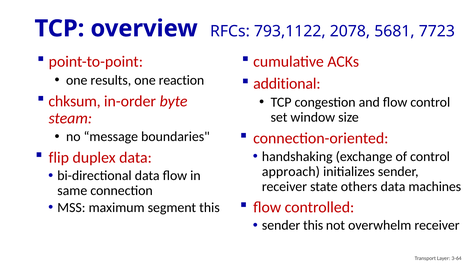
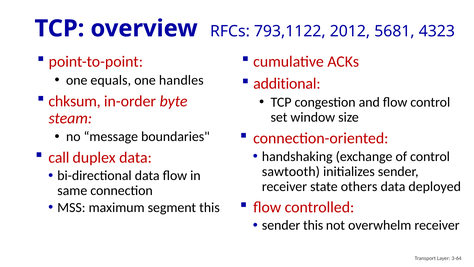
2078: 2078 -> 2012
7723: 7723 -> 4323
results: results -> equals
reaction: reaction -> handles
flip: flip -> call
approach: approach -> sawtooth
machines: machines -> deployed
